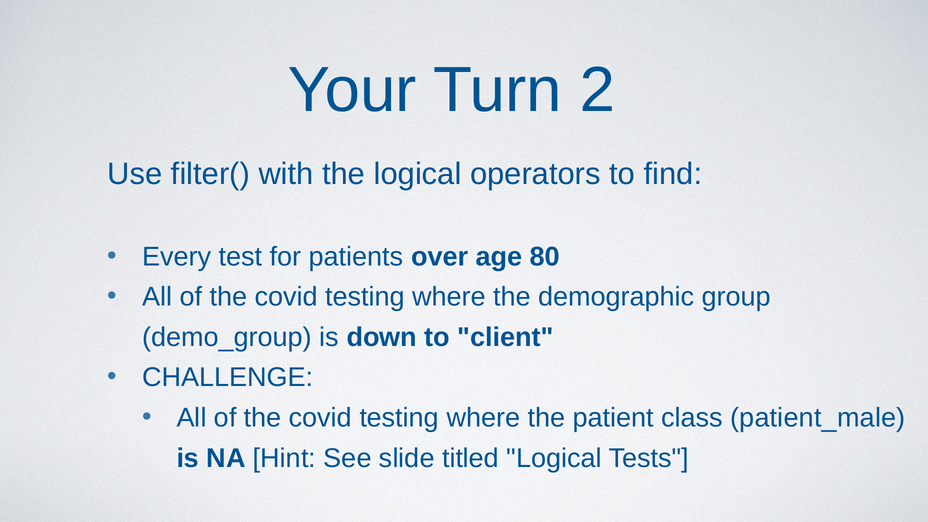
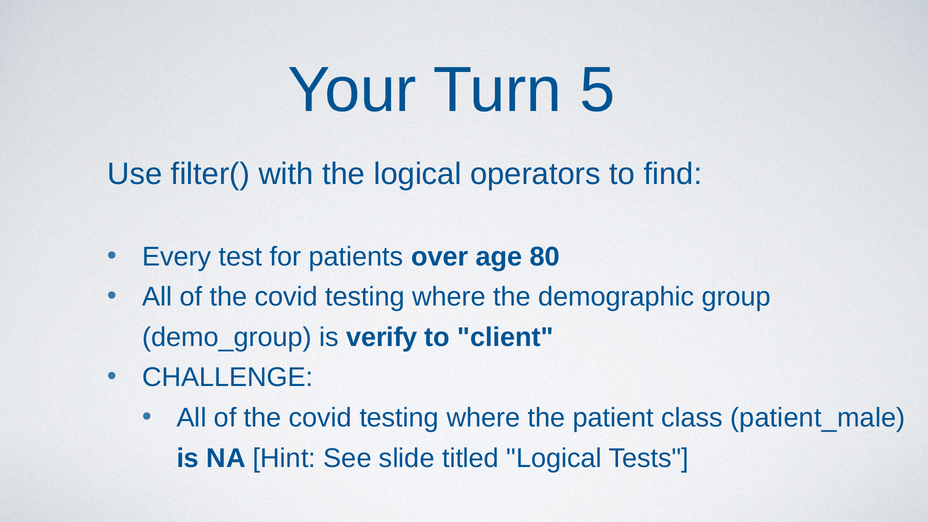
2: 2 -> 5
down: down -> verify
